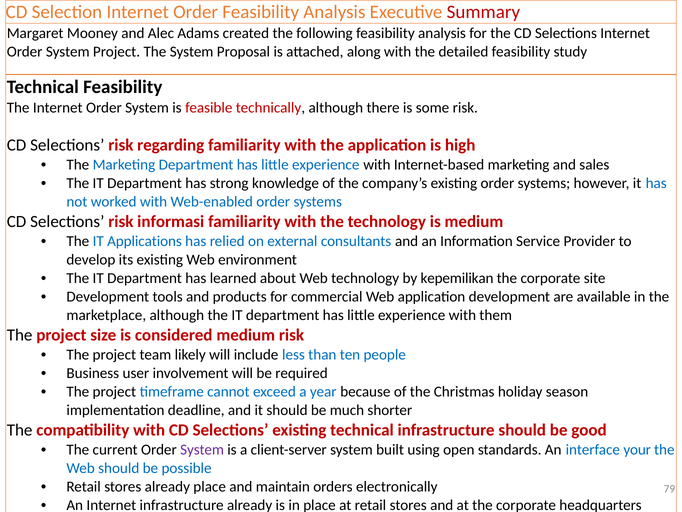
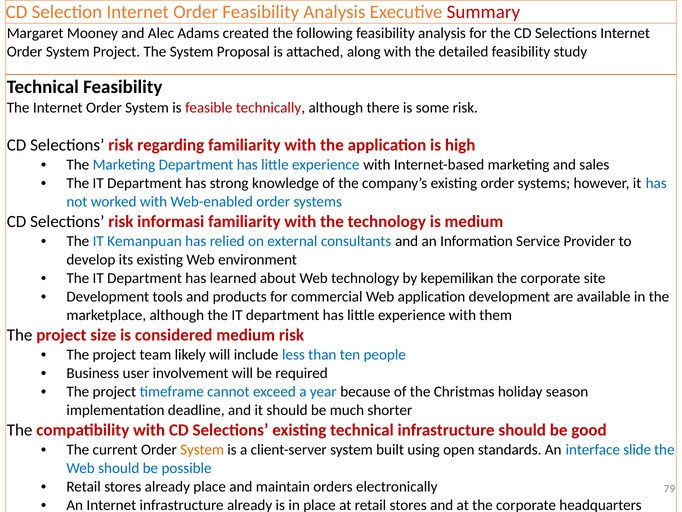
Applications: Applications -> Kemanpuan
System at (202, 449) colour: purple -> orange
your: your -> slide
